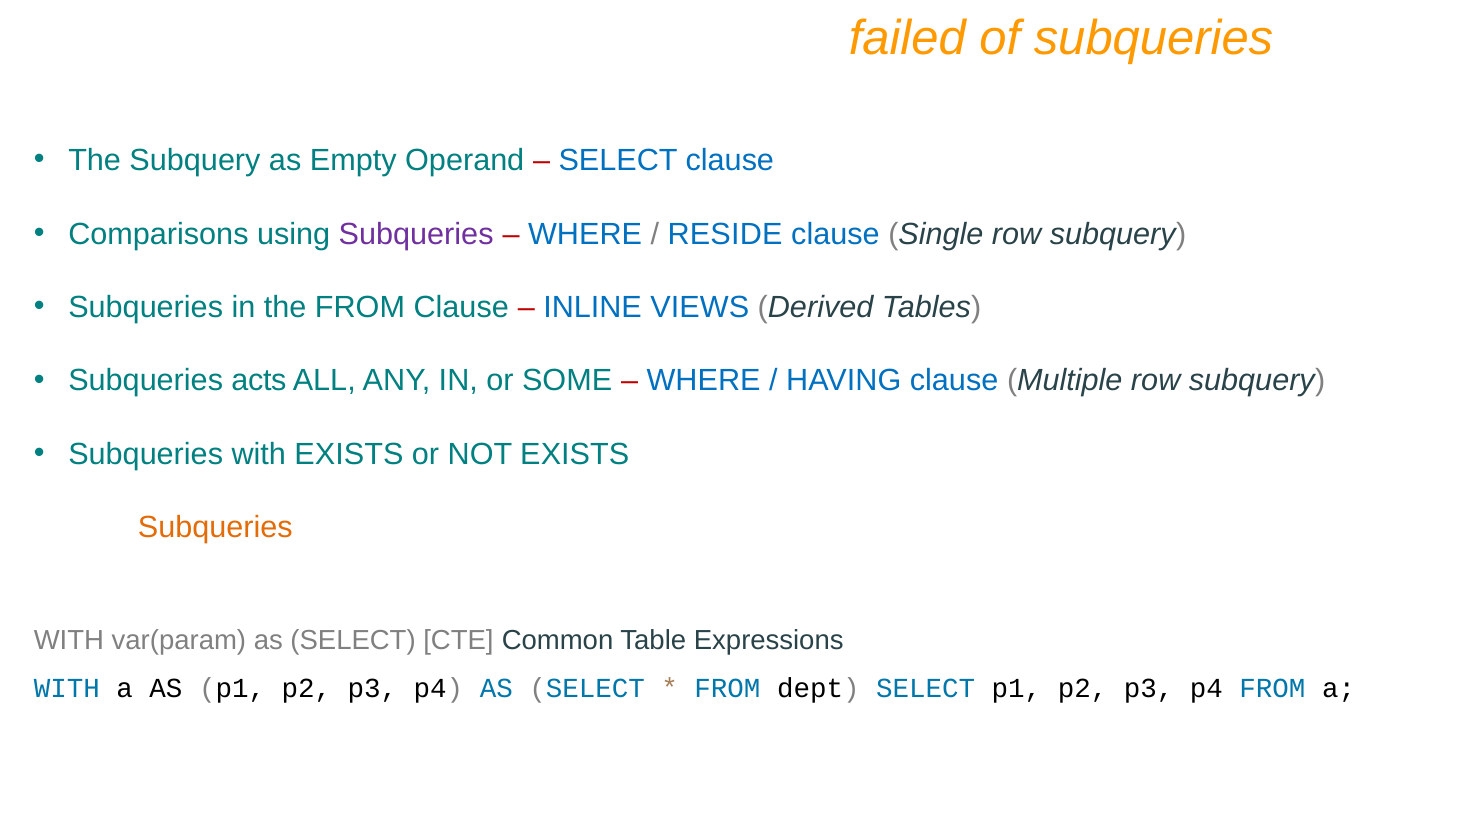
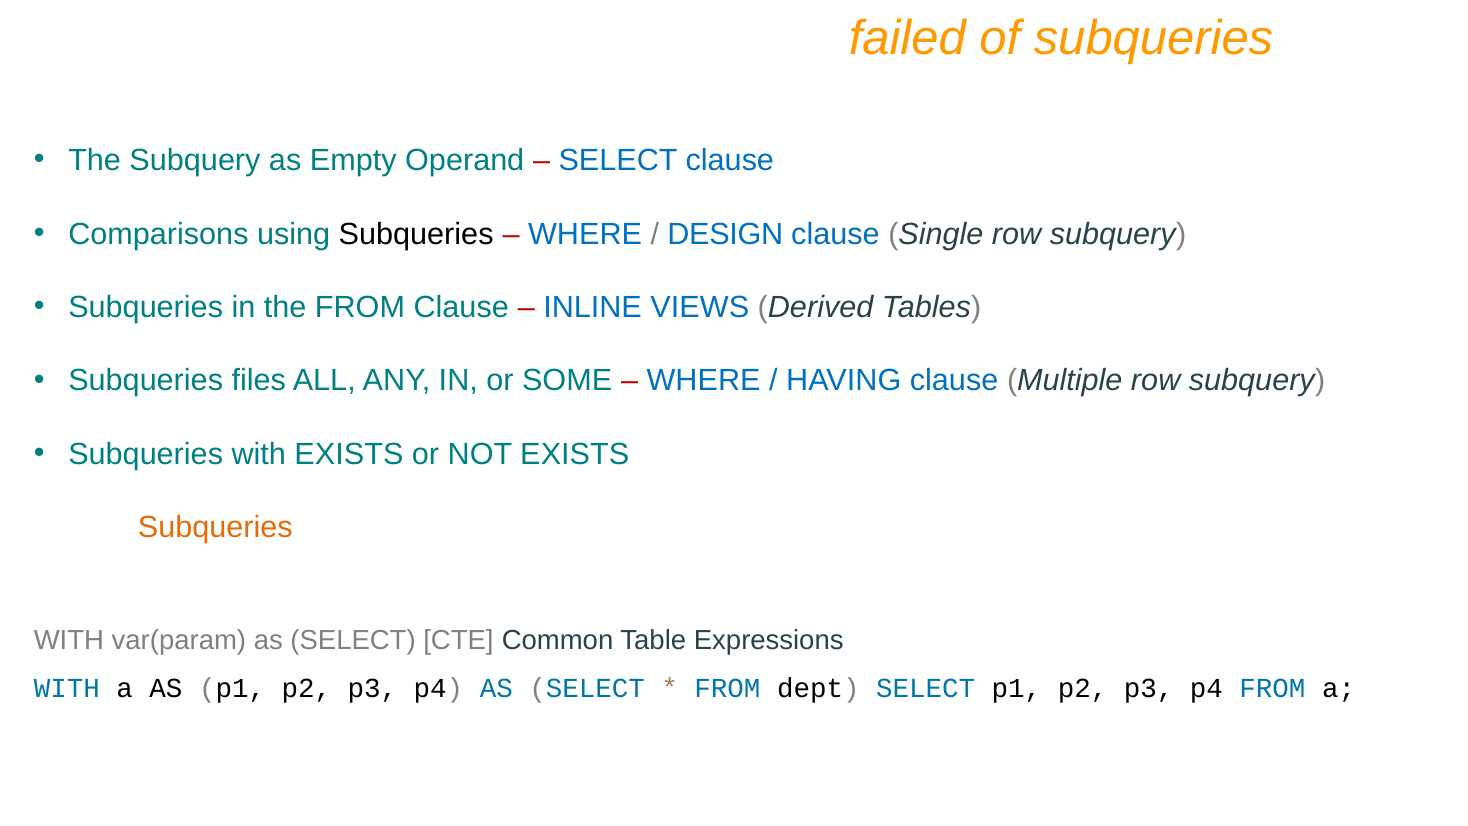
Subqueries at (416, 234) colour: purple -> black
RESIDE: RESIDE -> DESIGN
acts: acts -> files
